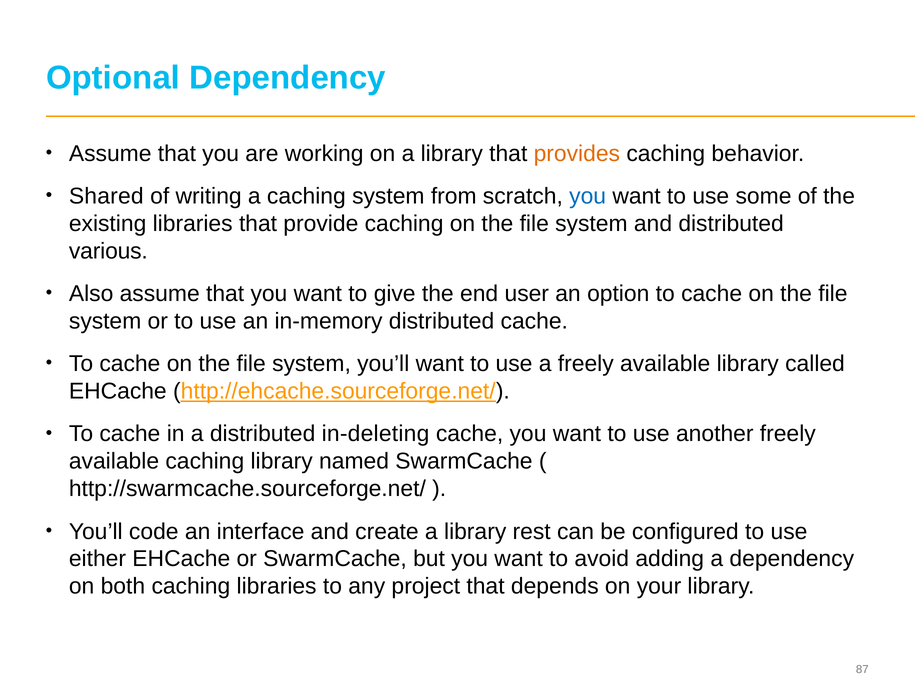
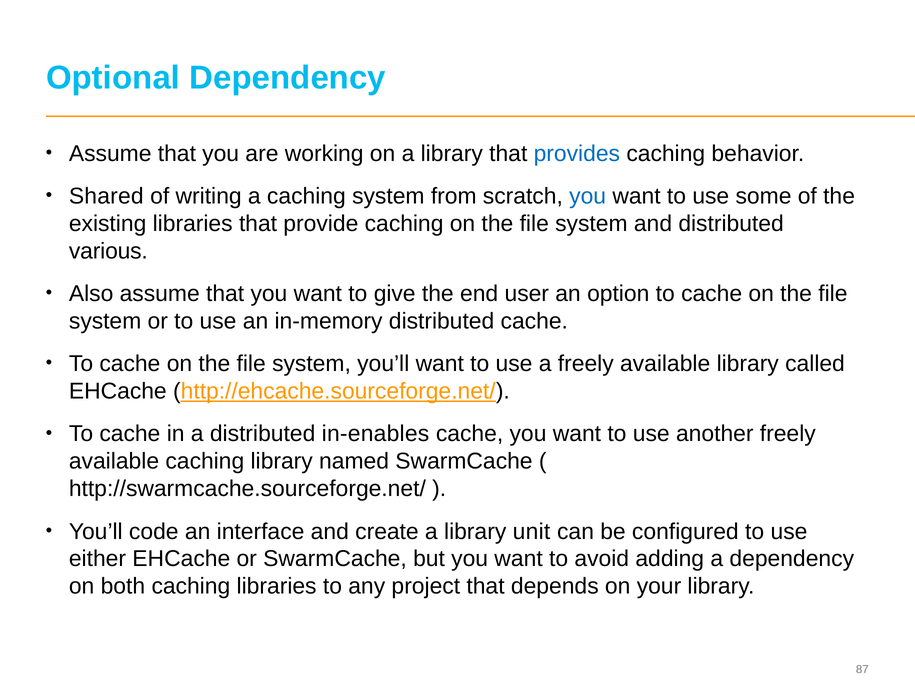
provides colour: orange -> blue
in-deleting: in-deleting -> in-enables
rest: rest -> unit
